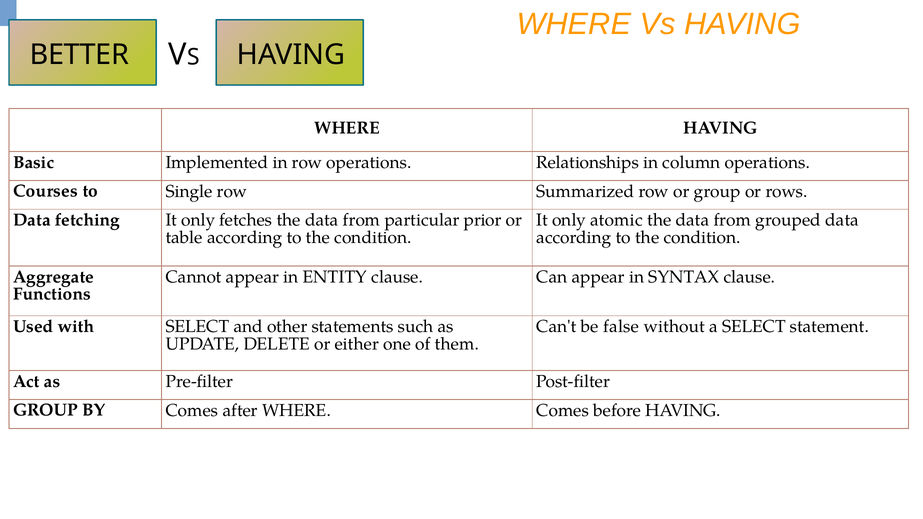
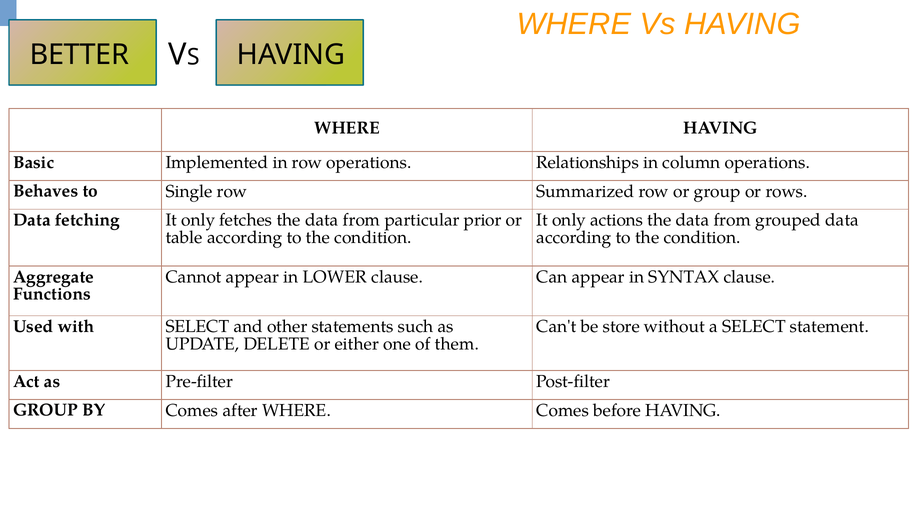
Courses: Courses -> Behaves
atomic: atomic -> actions
ENTITY: ENTITY -> LOWER
false: false -> store
